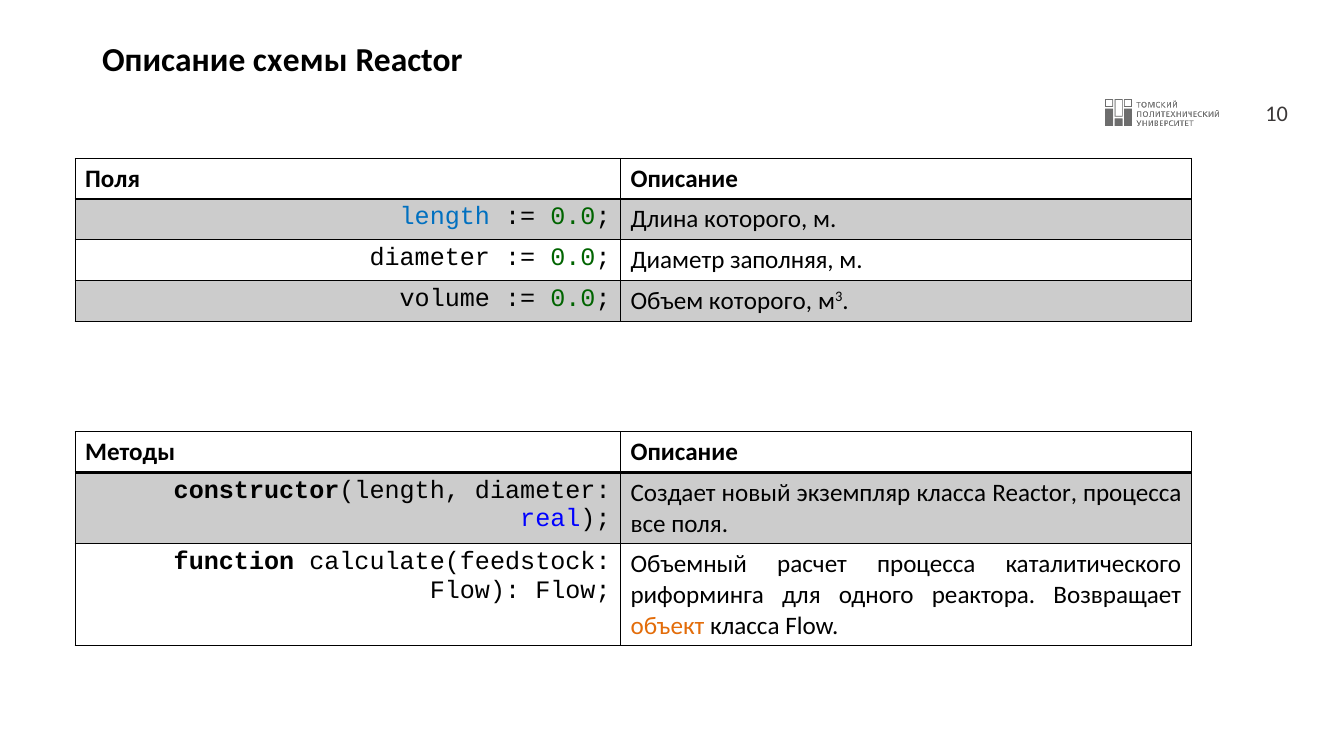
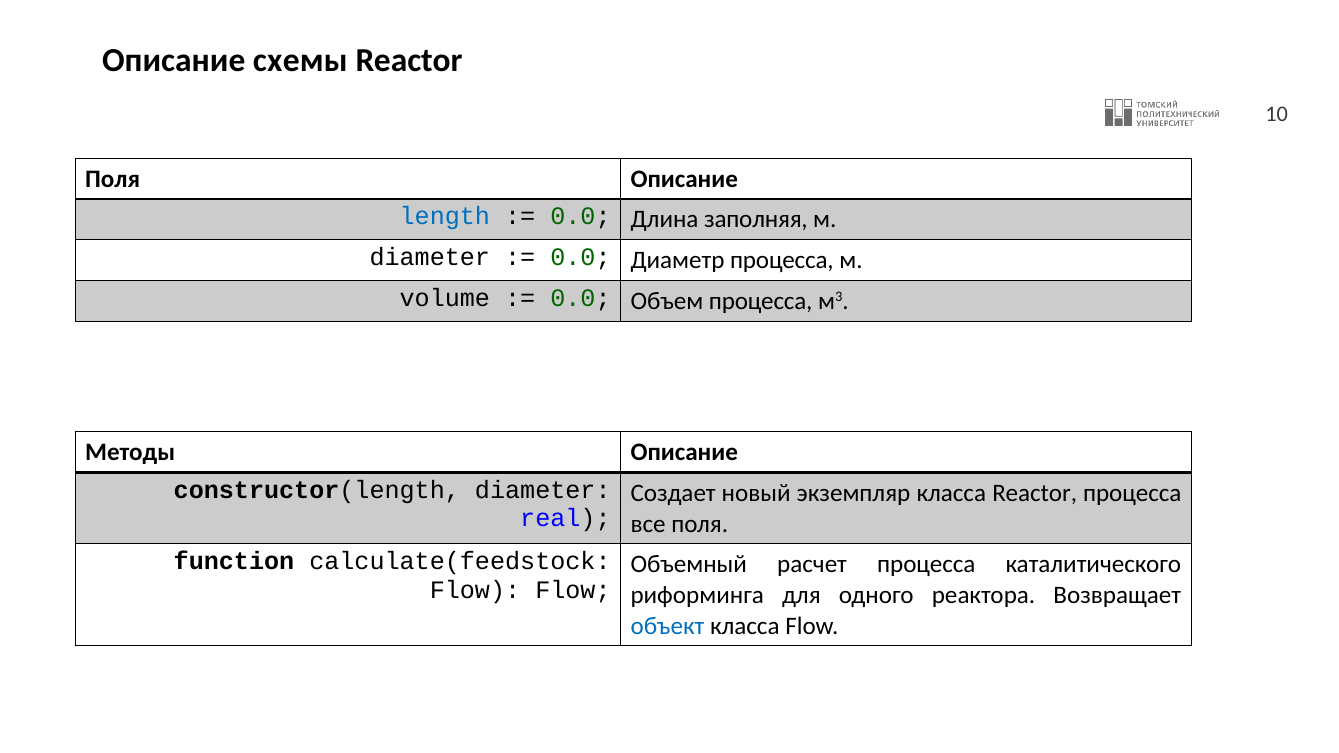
Длина которого: которого -> заполняя
Диаметр заполняя: заполняя -> процесса
Объем которого: которого -> процесса
объект colour: orange -> blue
